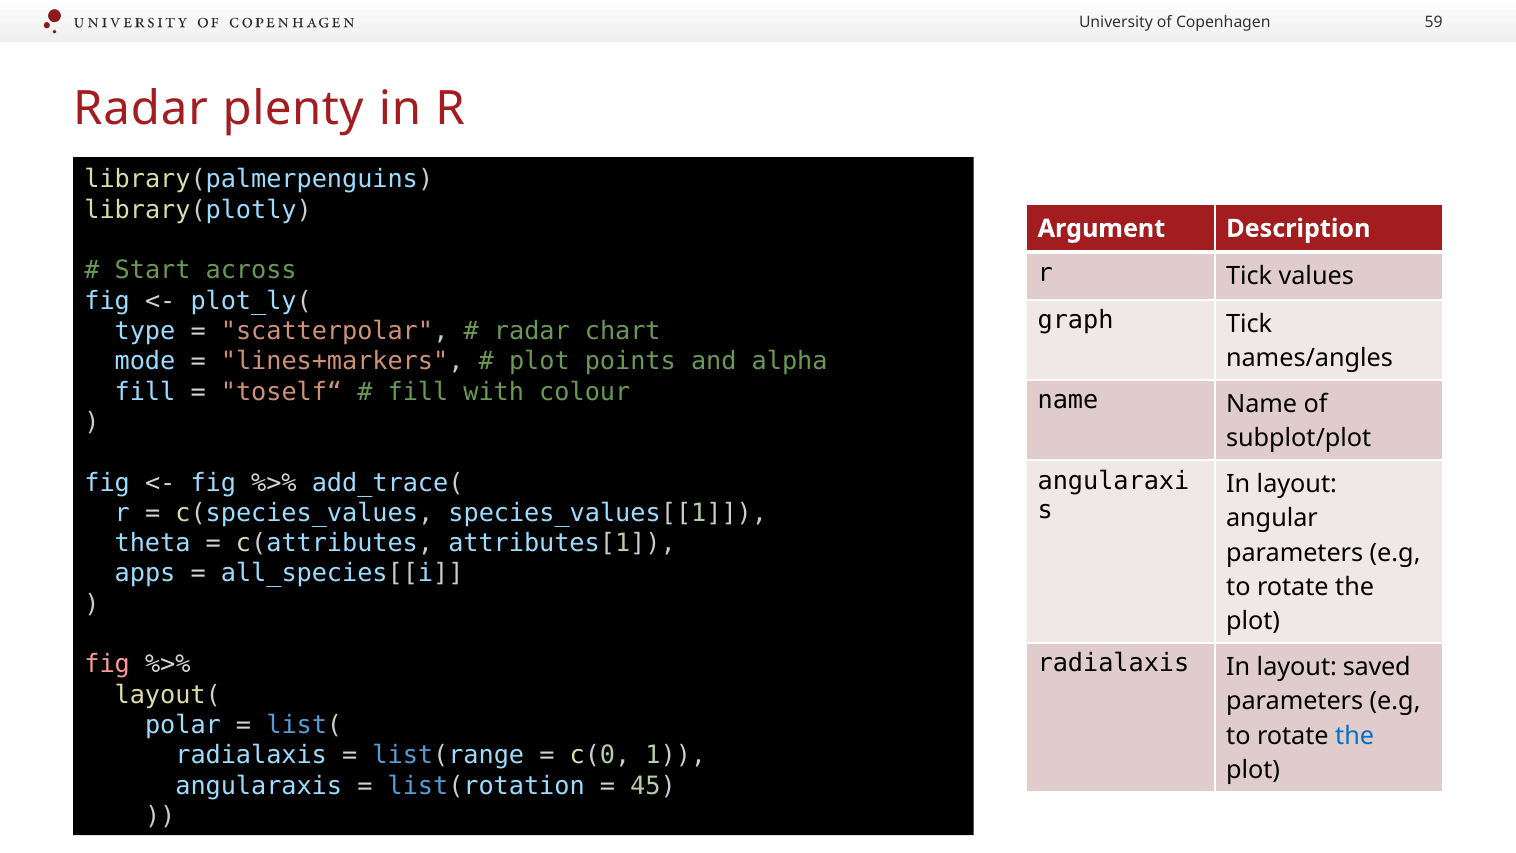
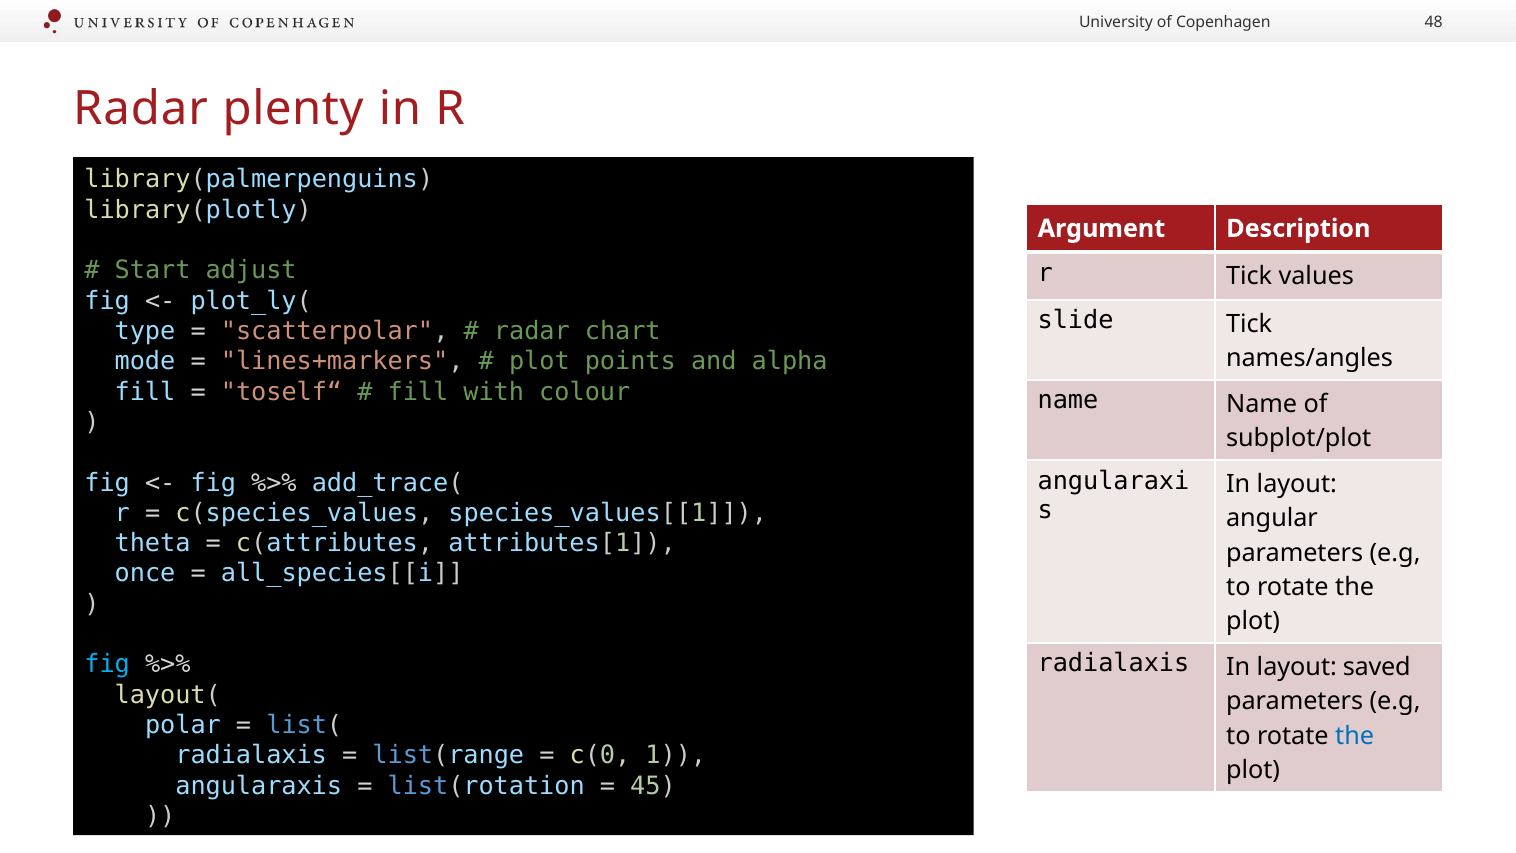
59: 59 -> 48
across: across -> adjust
graph: graph -> slide
apps: apps -> once
fig at (107, 664) colour: pink -> light blue
